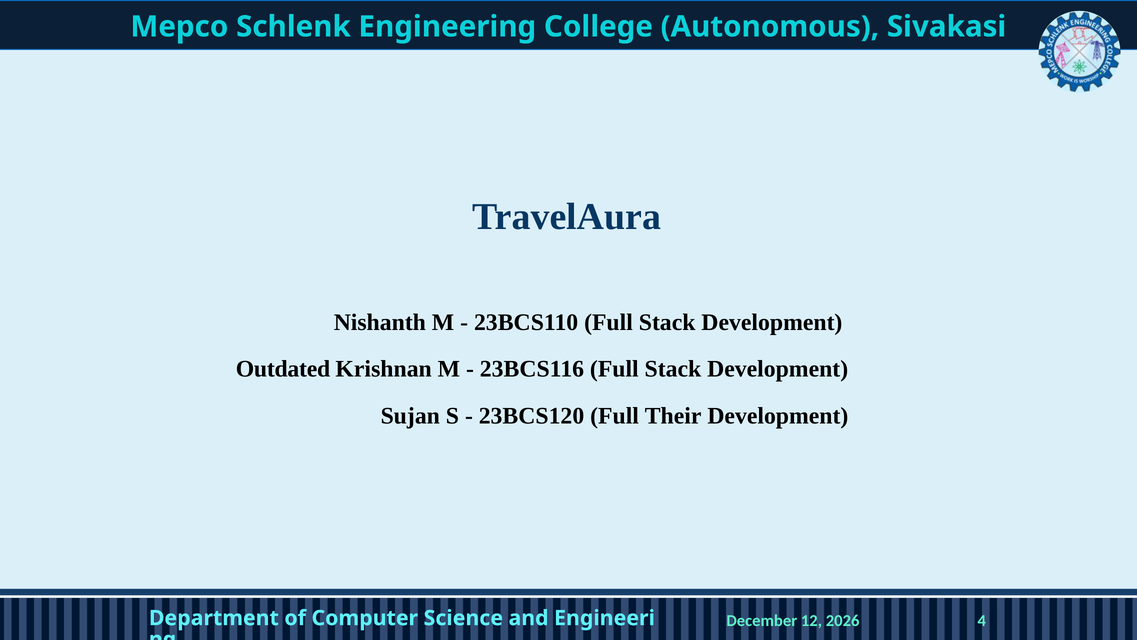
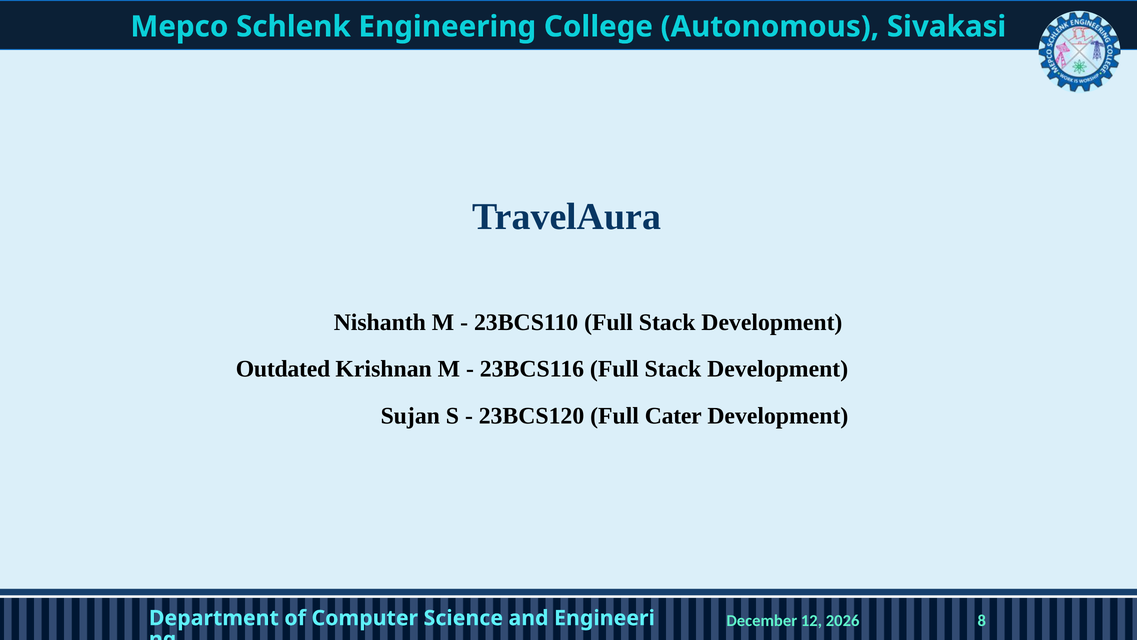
Their: Their -> Cater
4: 4 -> 8
